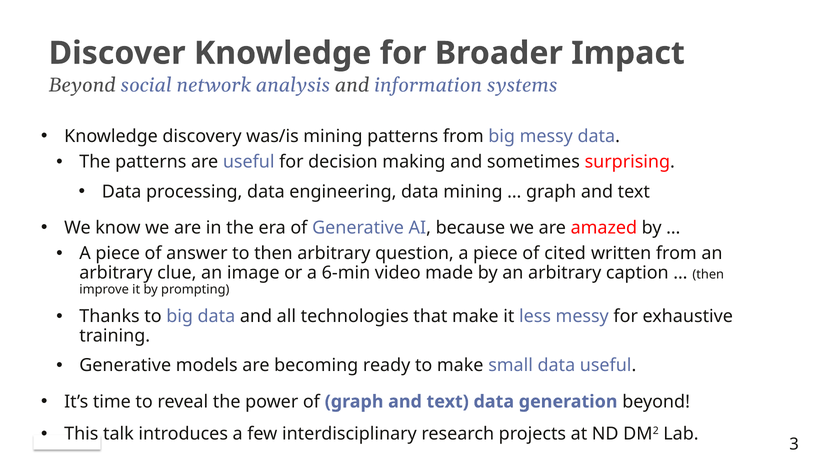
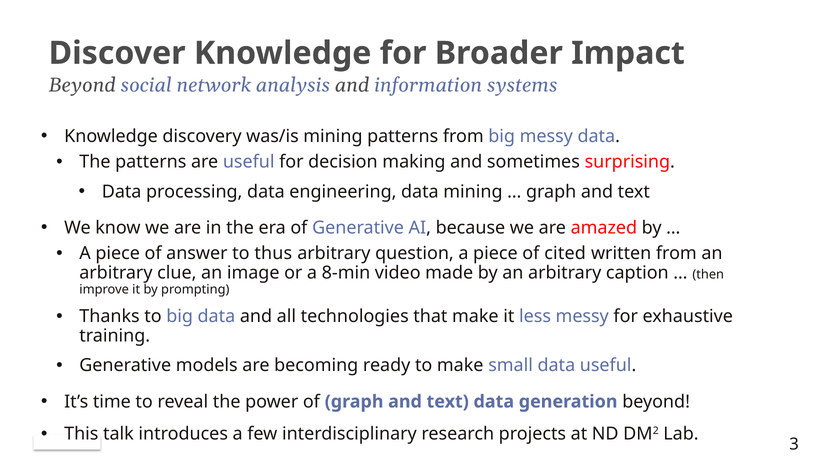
to then: then -> thus
6-min: 6-min -> 8-min
